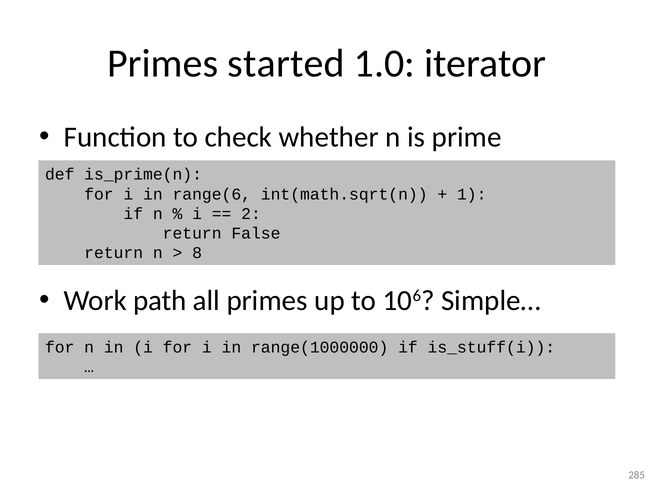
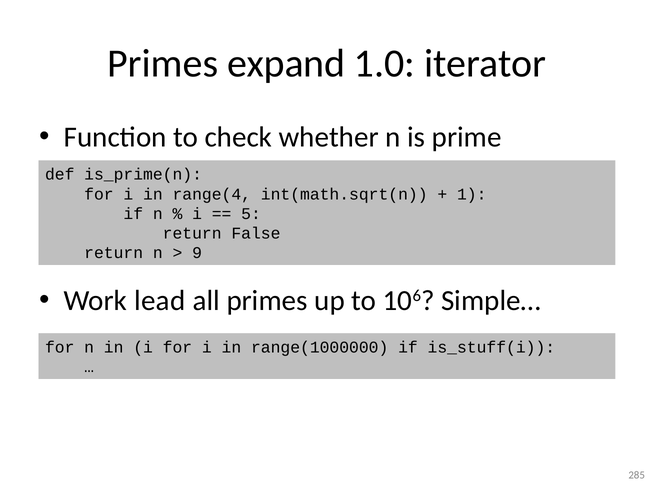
started: started -> expand
range(6: range(6 -> range(4
2: 2 -> 5
8: 8 -> 9
path: path -> lead
